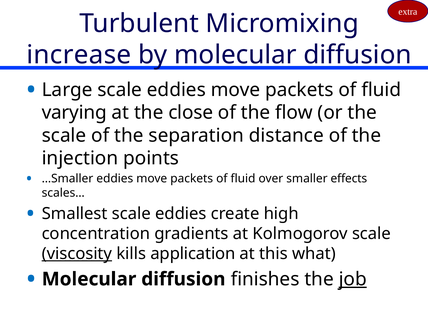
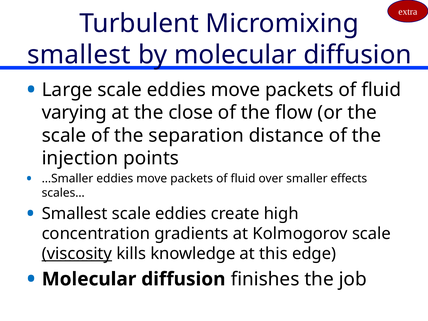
increase at (79, 55): increase -> smallest
application: application -> knowledge
what: what -> edge
job underline: present -> none
